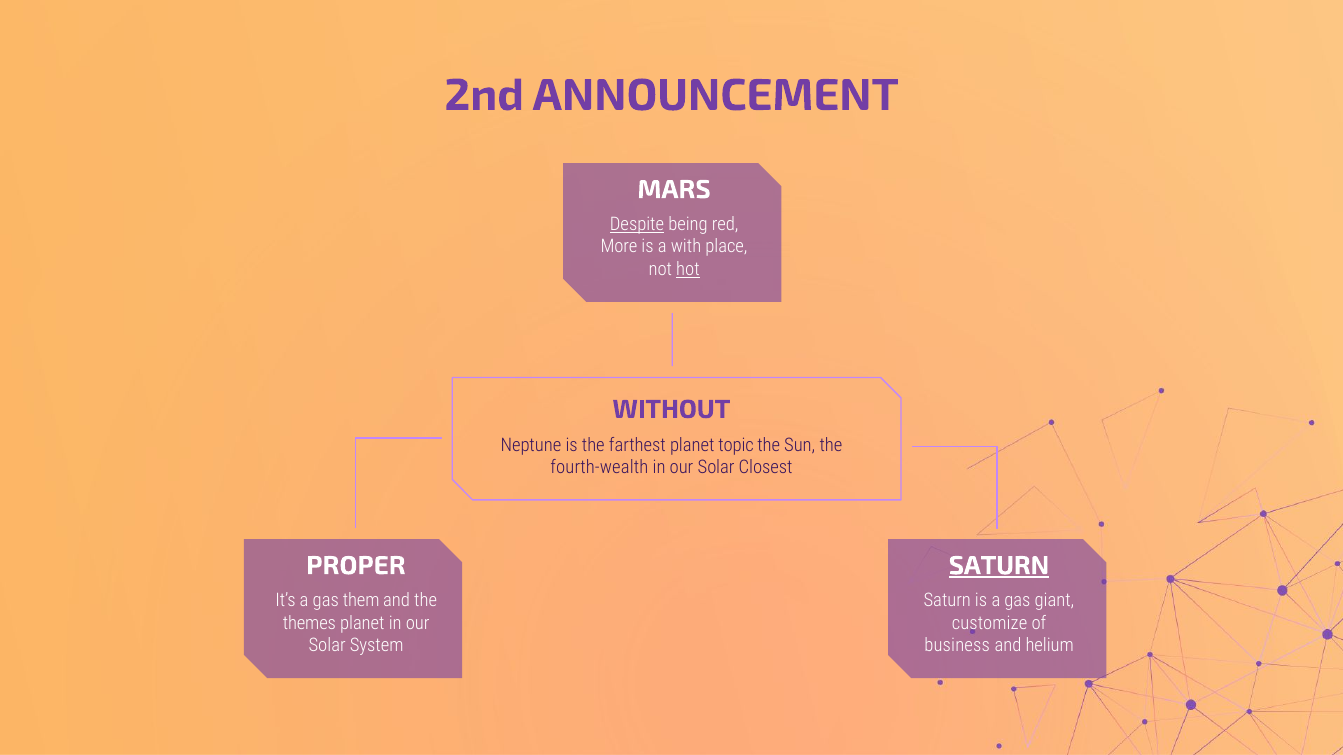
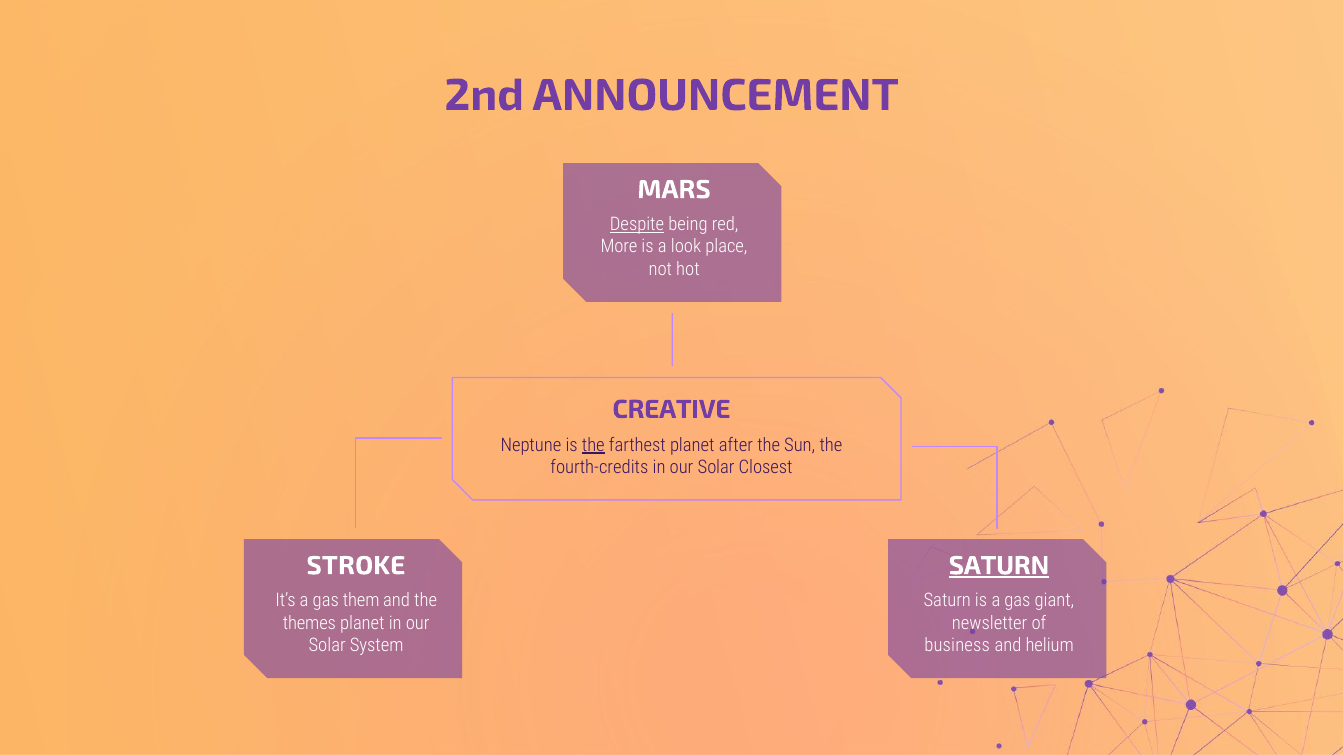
with: with -> look
hot underline: present -> none
WITHOUT: WITHOUT -> CREATIVE
the at (593, 445) underline: none -> present
topic: topic -> after
fourth-wealth: fourth-wealth -> fourth-credits
PROPER: PROPER -> STROKE
customize: customize -> newsletter
